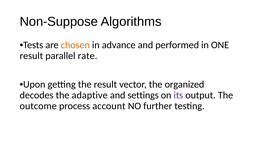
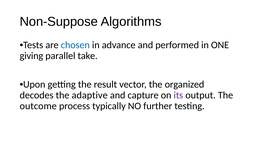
chosen colour: orange -> blue
result at (31, 56): result -> giving
rate: rate -> take
settings: settings -> capture
account: account -> typically
